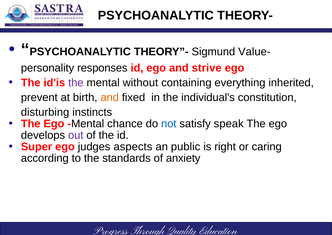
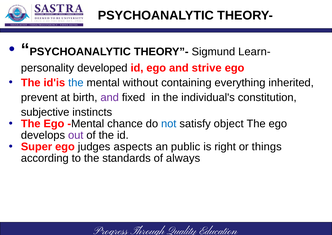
Value-: Value- -> Learn-
responses: responses -> developed
the at (76, 83) colour: purple -> blue
and at (110, 97) colour: orange -> purple
disturbing: disturbing -> subjective
speak: speak -> object
caring: caring -> things
anxiety: anxiety -> always
